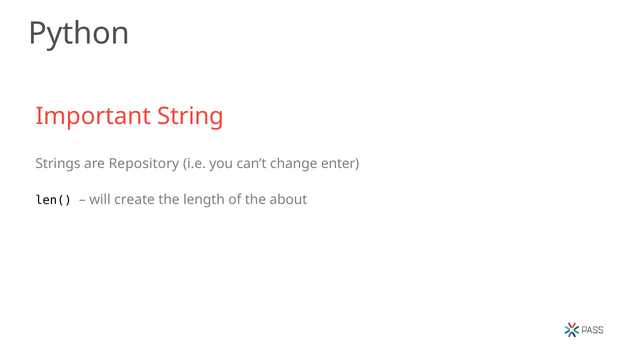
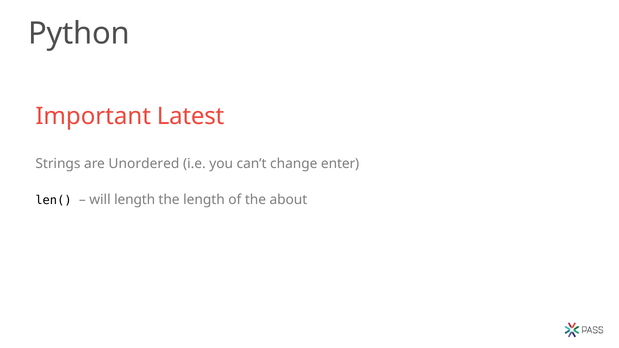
String: String -> Latest
Repository: Repository -> Unordered
will create: create -> length
